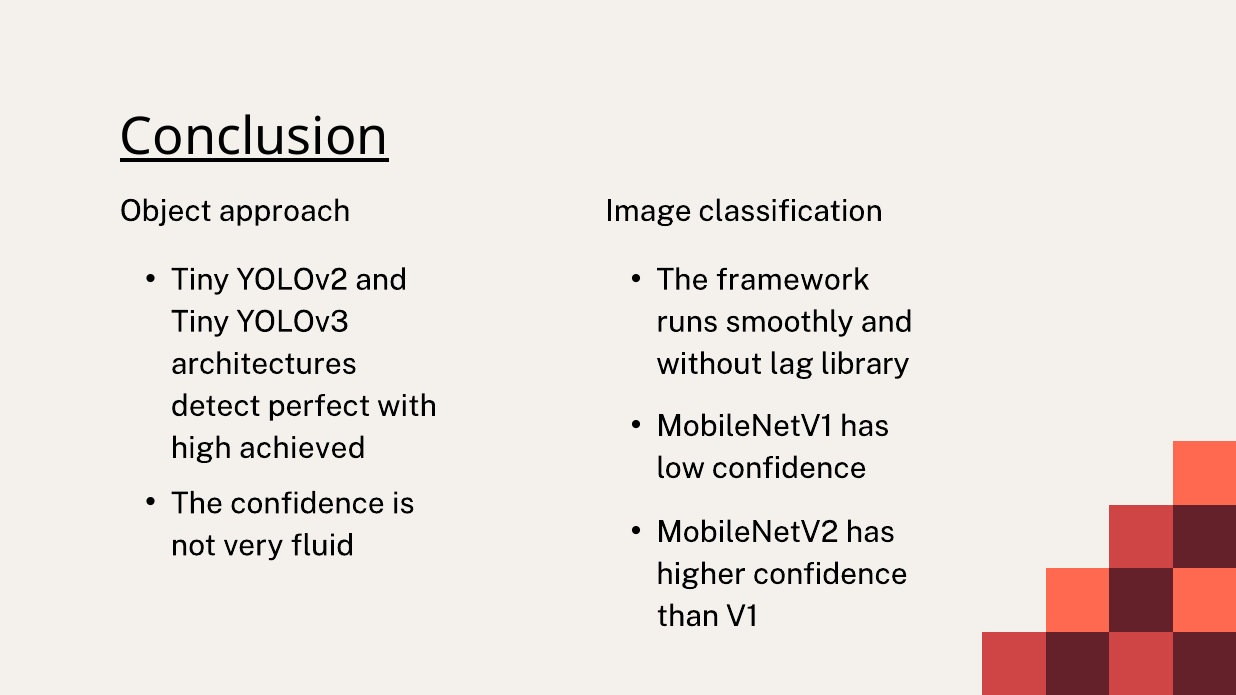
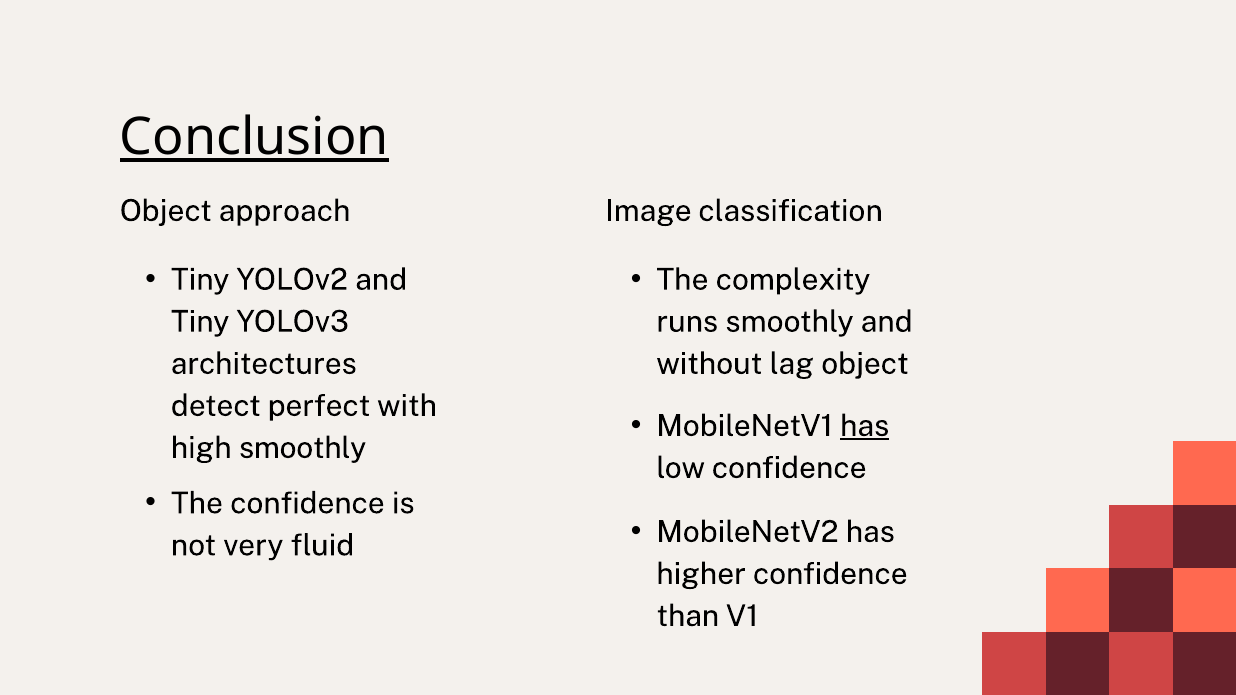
framework: framework -> complexity
lag library: library -> object
has at (865, 426) underline: none -> present
high achieved: achieved -> smoothly
